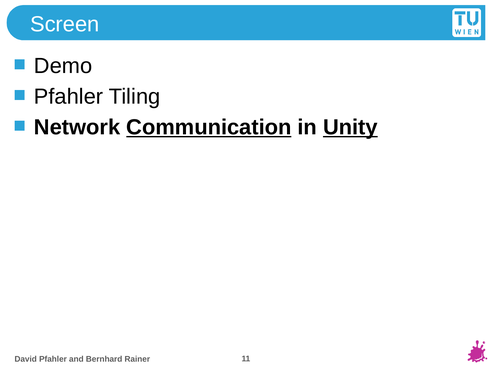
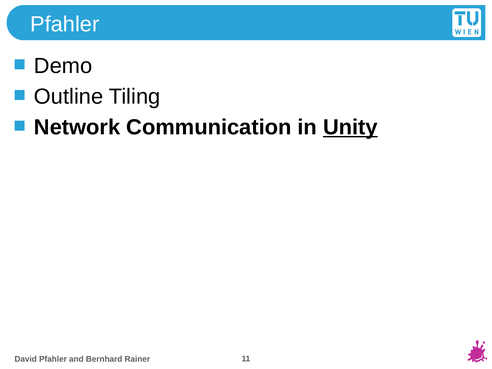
Screen at (65, 24): Screen -> Pfahler
Pfahler at (69, 97): Pfahler -> Outline
Communication underline: present -> none
